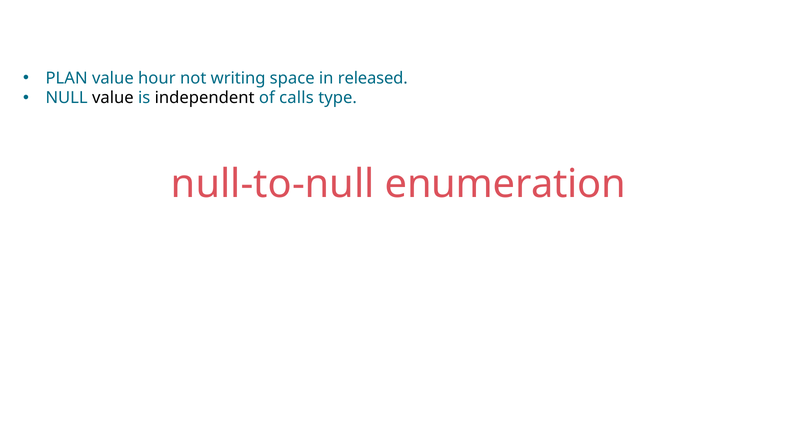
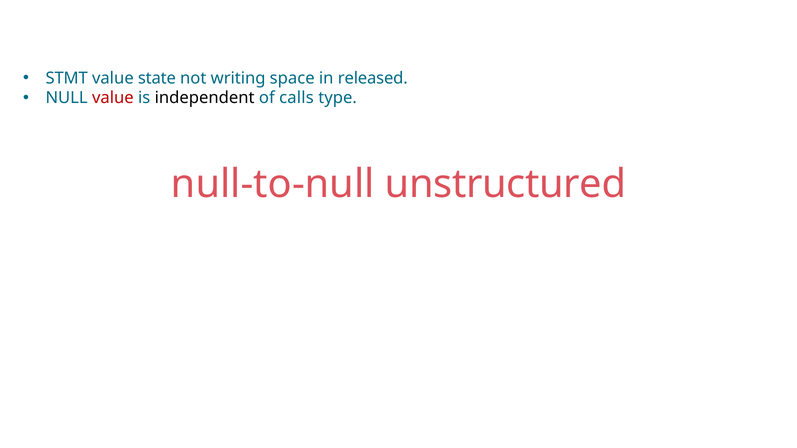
PLAN: PLAN -> STMT
hour: hour -> state
value at (113, 98) colour: black -> red
enumeration: enumeration -> unstructured
